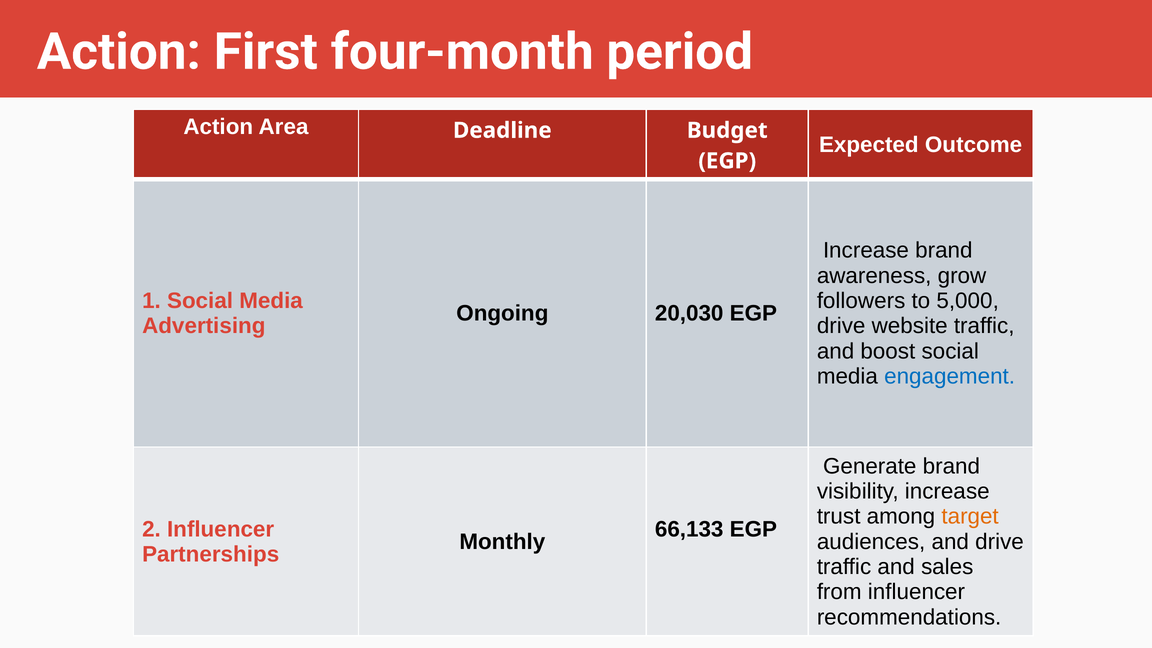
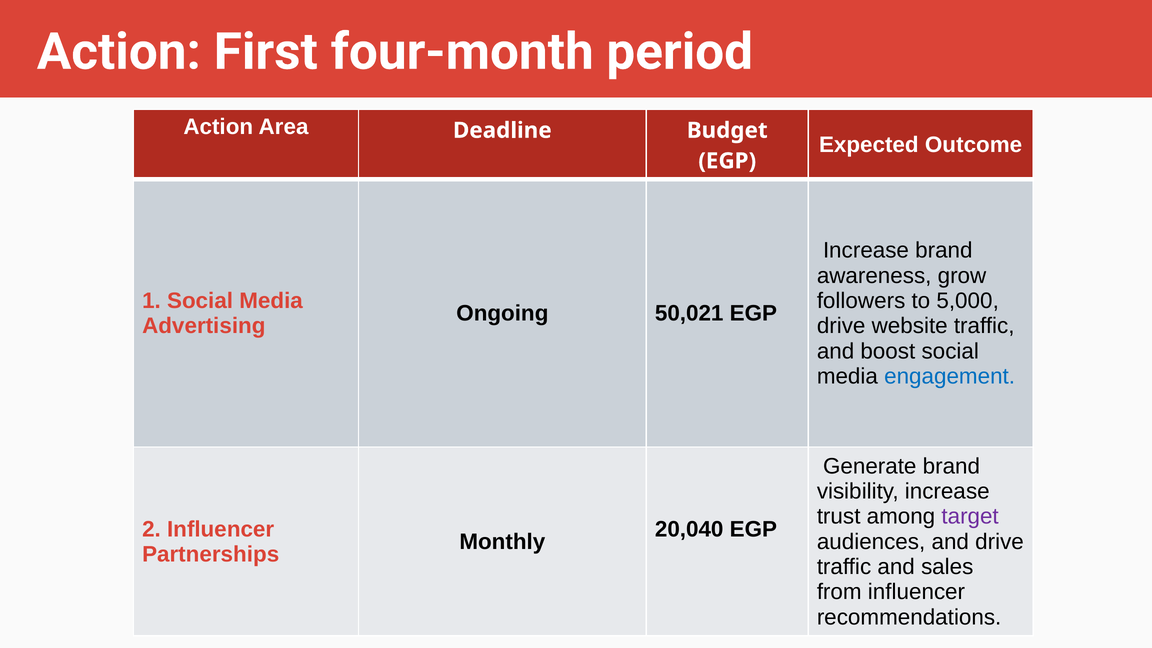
20,030: 20,030 -> 50,021
target colour: orange -> purple
66,133: 66,133 -> 20,040
